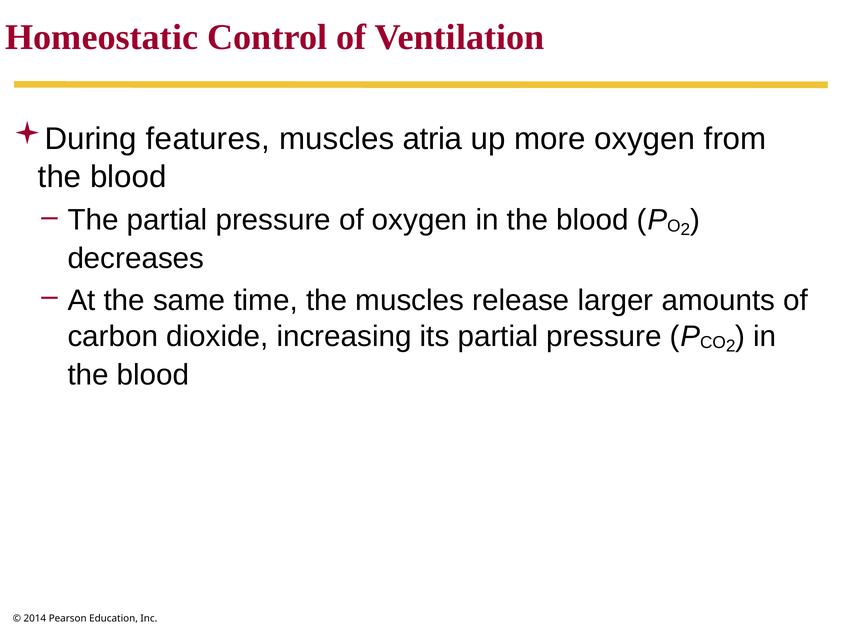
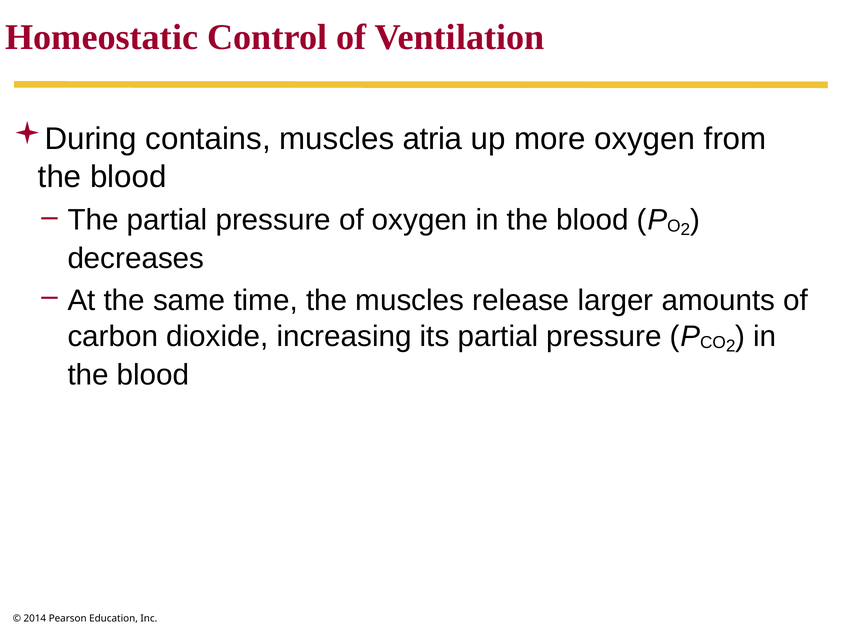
features: features -> contains
